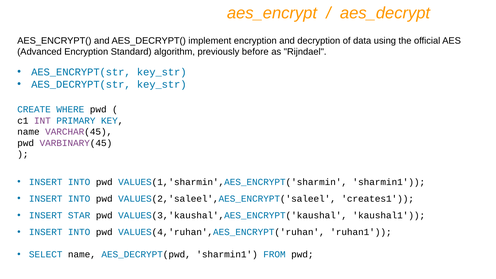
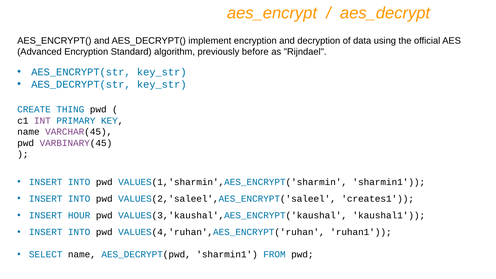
WHERE: WHERE -> THING
STAR: STAR -> HOUR
